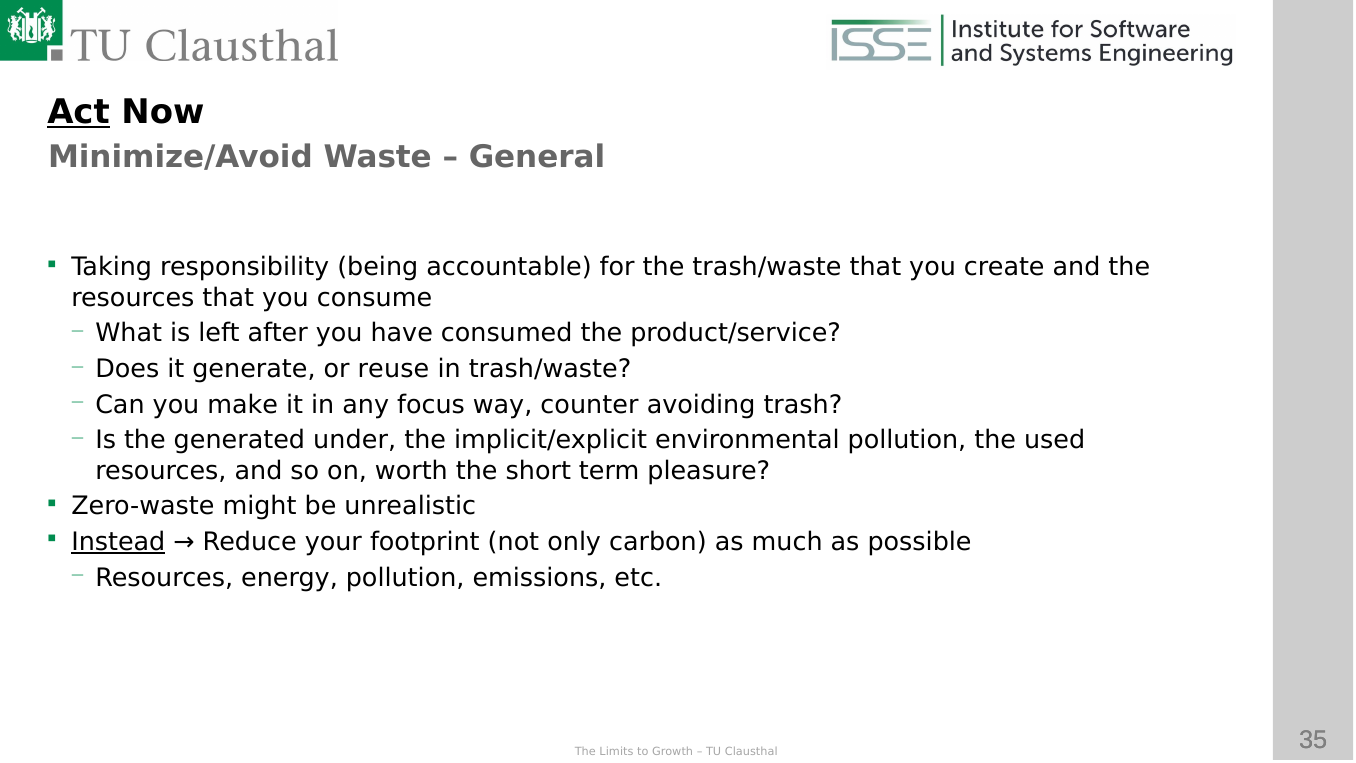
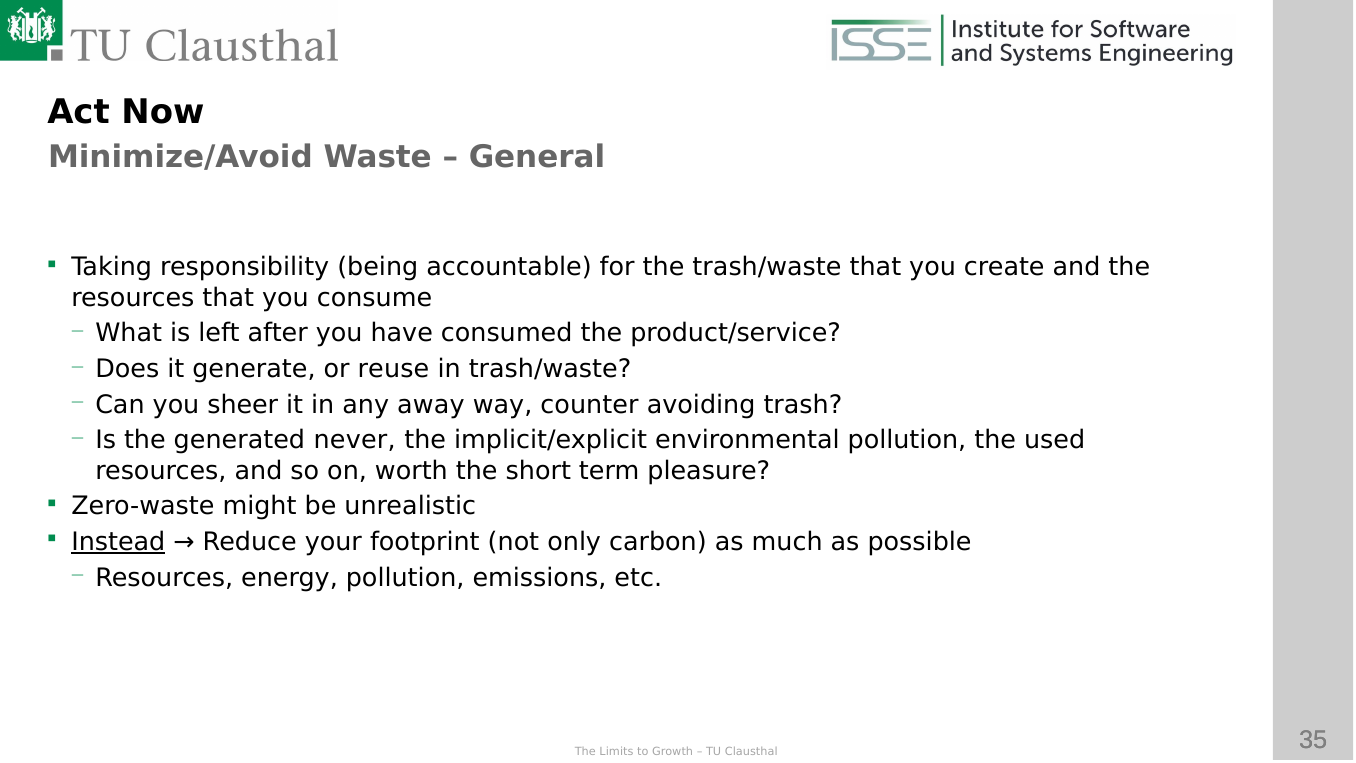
Act at (79, 113) underline: present -> none
make: make -> sheer
focus: focus -> away
under: under -> never
